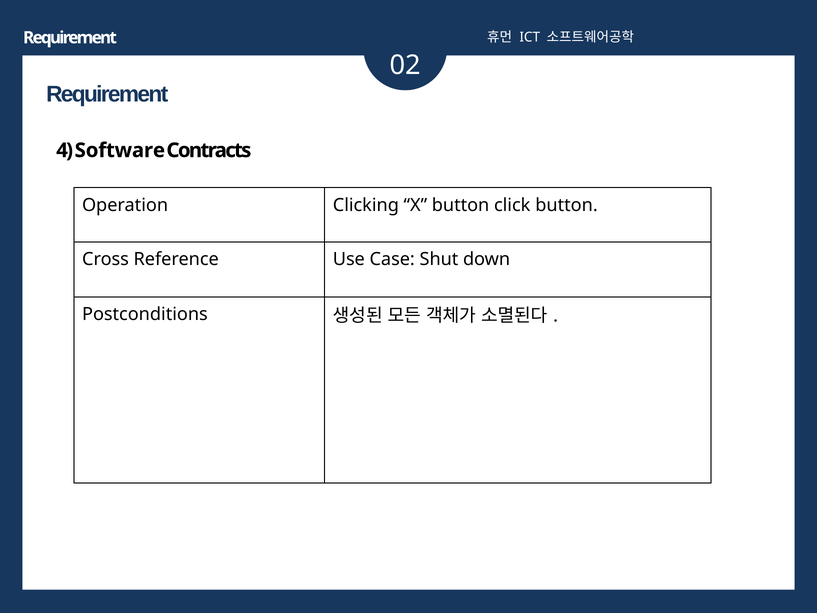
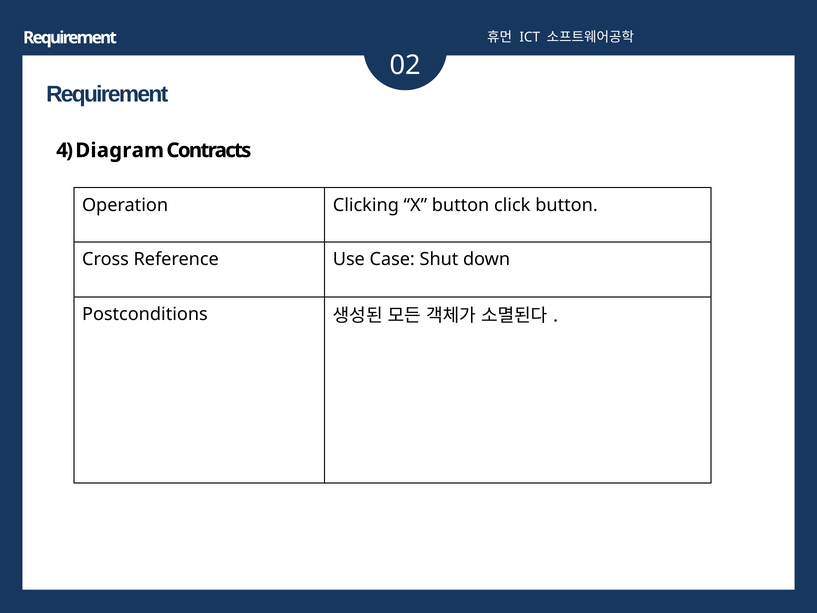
Software: Software -> Diagram
